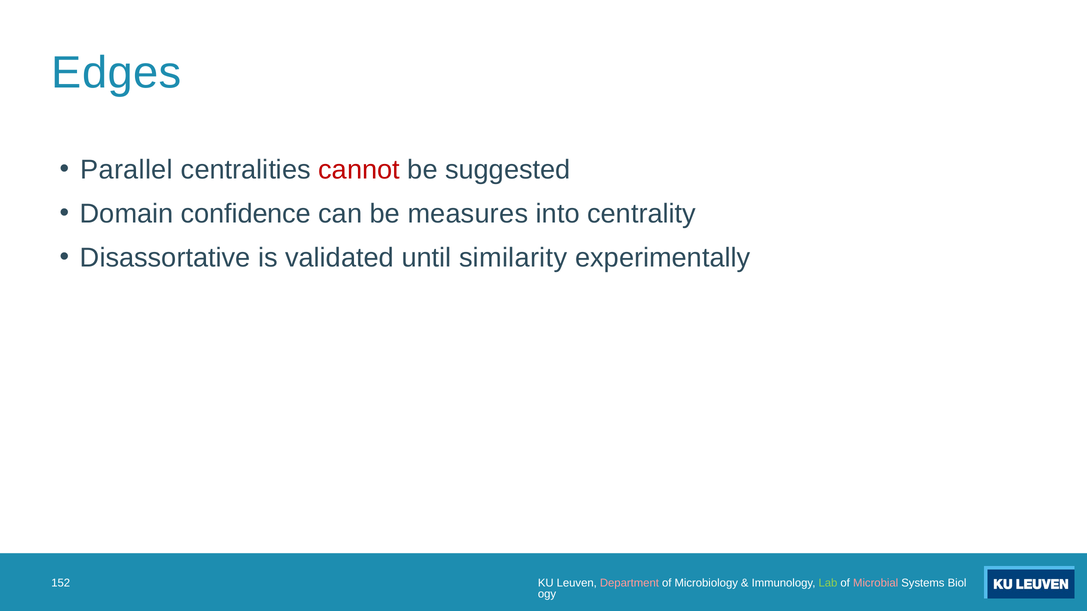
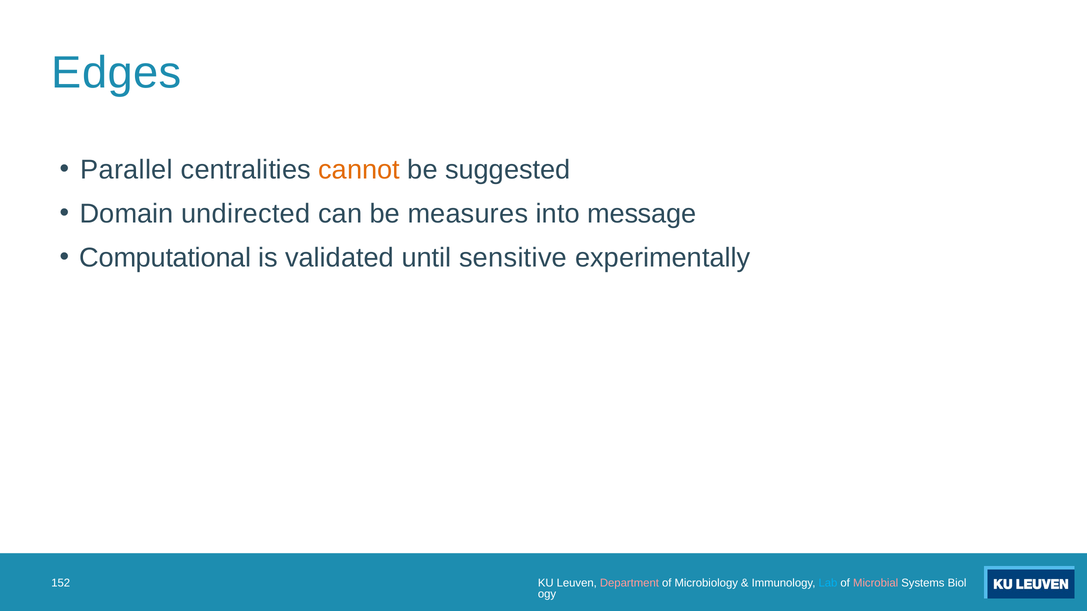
cannot colour: red -> orange
confidence: confidence -> undirected
centrality: centrality -> message
Disassortative: Disassortative -> Computational
similarity: similarity -> sensitive
Lab colour: light green -> light blue
